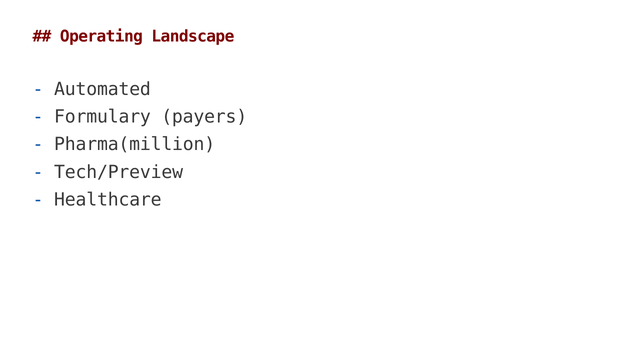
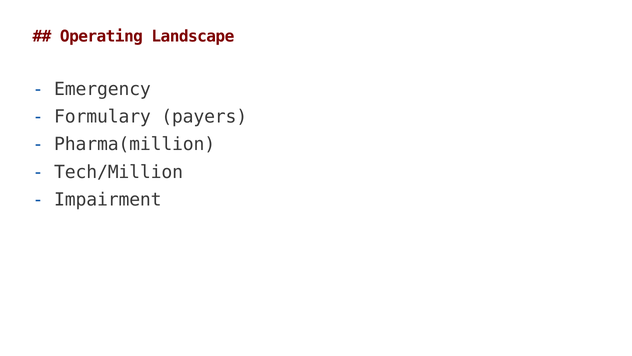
Automated: Automated -> Emergency
Tech/Preview: Tech/Preview -> Tech/Million
Healthcare: Healthcare -> Impairment
